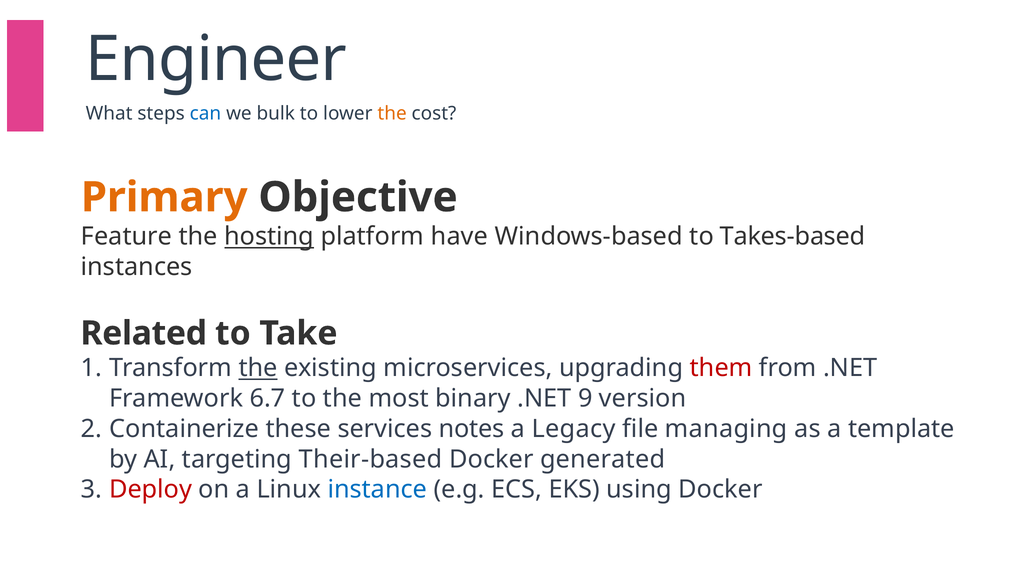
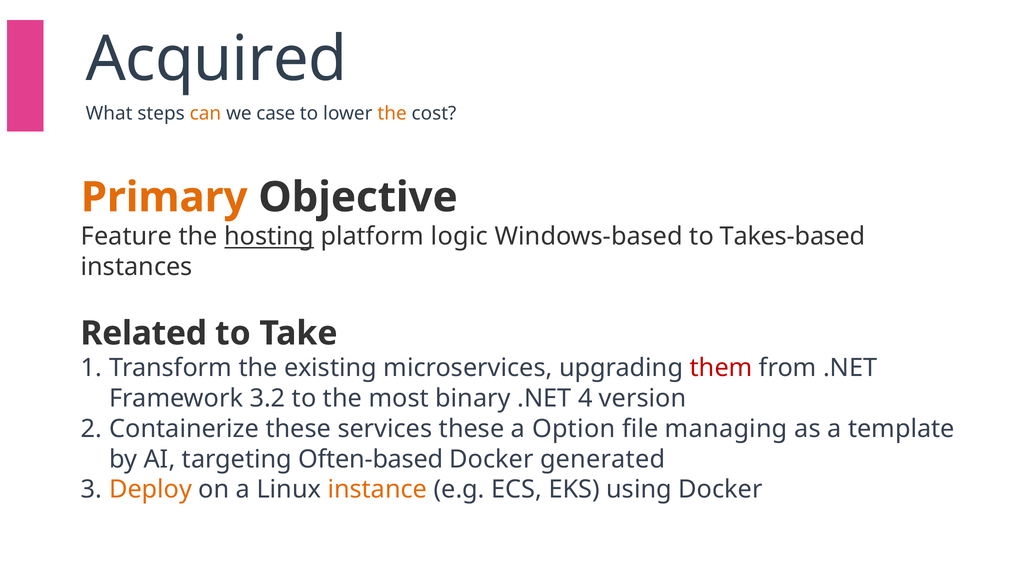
Engineer: Engineer -> Acquired
can colour: blue -> orange
bulk: bulk -> case
have: have -> logic
the at (258, 368) underline: present -> none
6.7: 6.7 -> 3.2
9: 9 -> 4
services notes: notes -> these
Legacy: Legacy -> Option
Their-based: Their-based -> Often-based
Deploy colour: red -> orange
instance colour: blue -> orange
